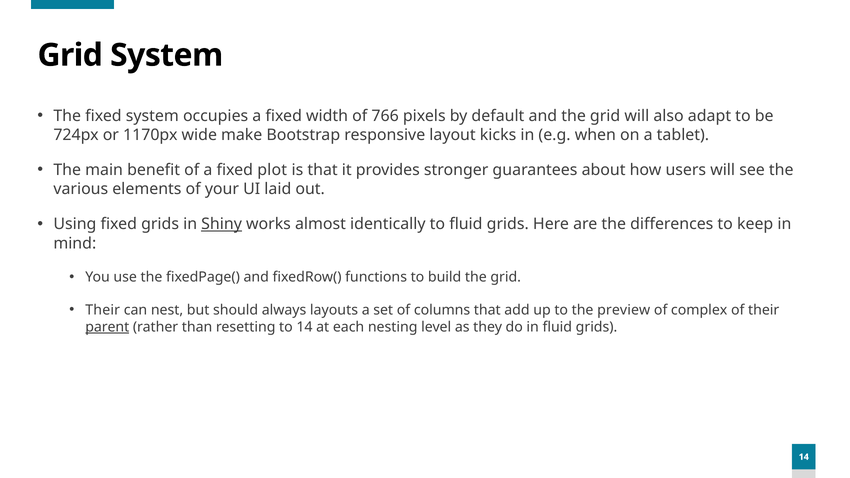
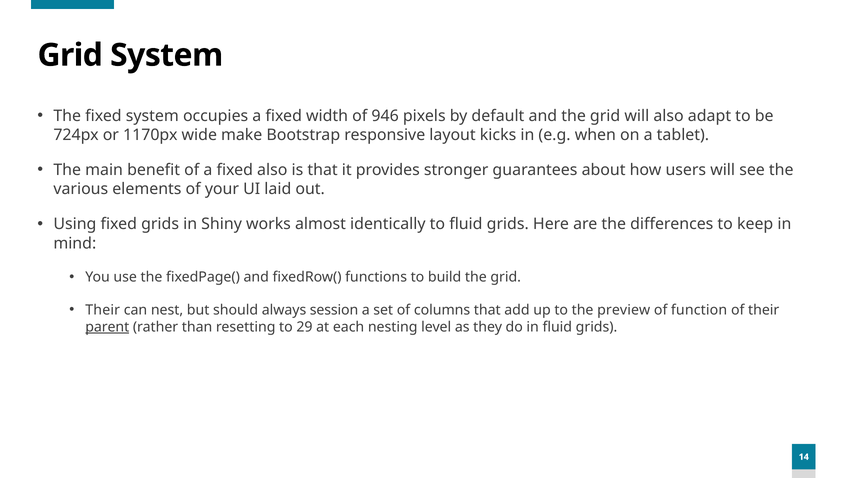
766: 766 -> 946
fixed plot: plot -> also
Shiny underline: present -> none
layouts: layouts -> session
complex: complex -> function
to 14: 14 -> 29
